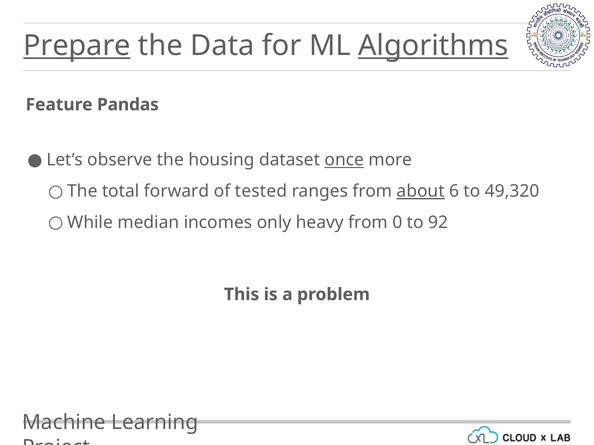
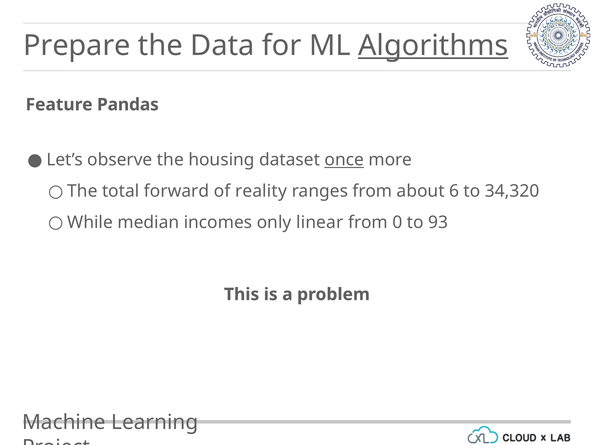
Prepare underline: present -> none
tested: tested -> reality
about underline: present -> none
49,320: 49,320 -> 34,320
heavy: heavy -> linear
92: 92 -> 93
